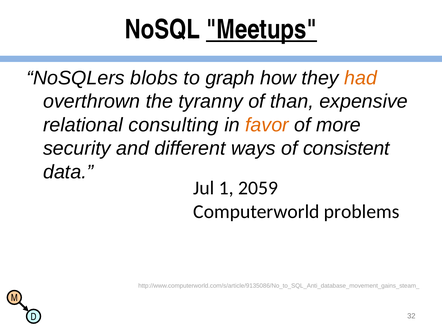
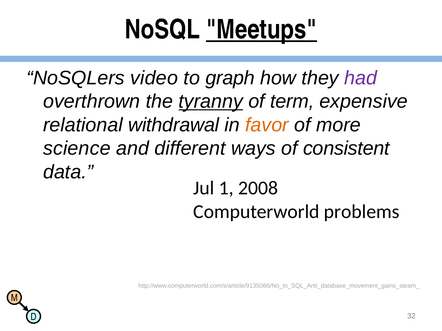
blobs: blobs -> video
had colour: orange -> purple
tyranny underline: none -> present
than: than -> term
consulting: consulting -> withdrawal
security: security -> science
2059: 2059 -> 2008
